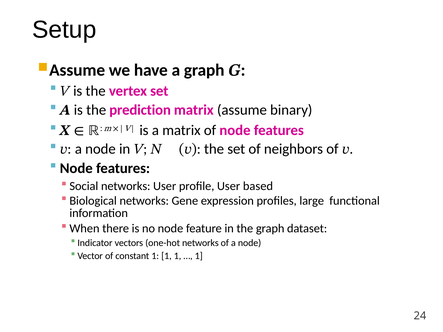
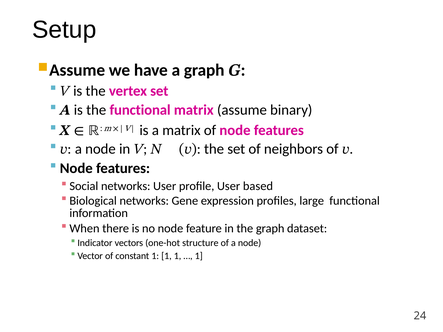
the prediction: prediction -> functional
one-hot networks: networks -> structure
